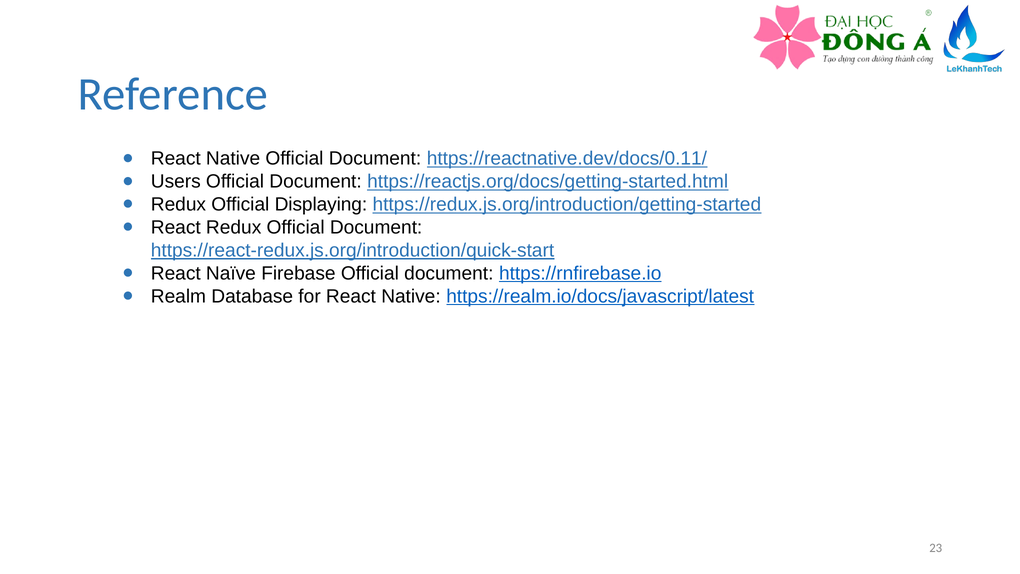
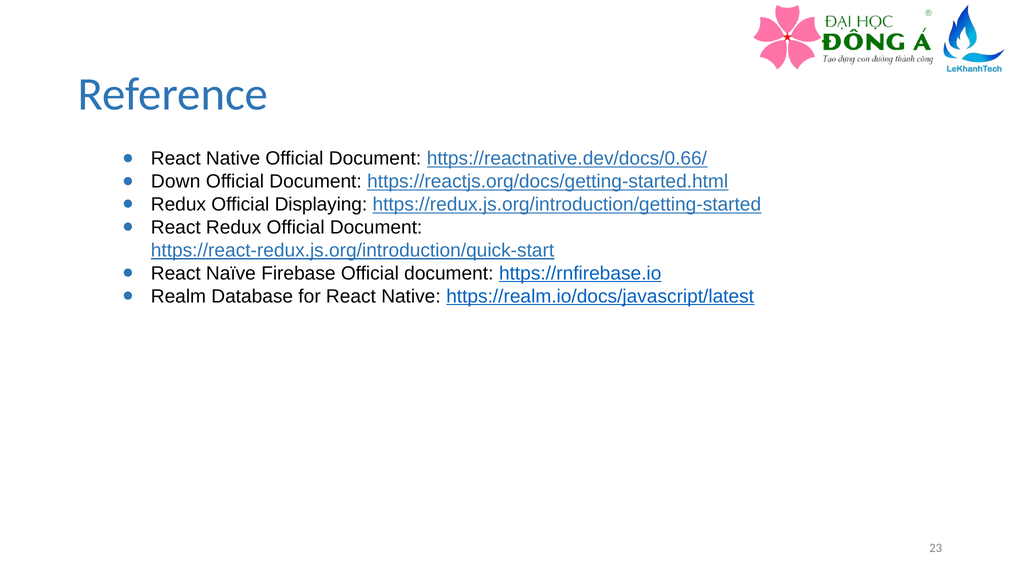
https://reactnative.dev/docs/0.11/: https://reactnative.dev/docs/0.11/ -> https://reactnative.dev/docs/0.66/
Users: Users -> Down
